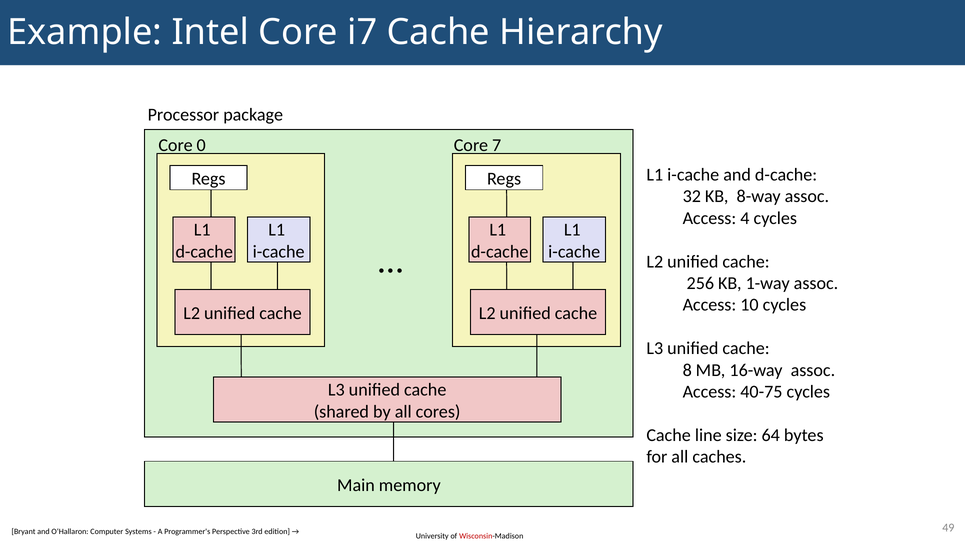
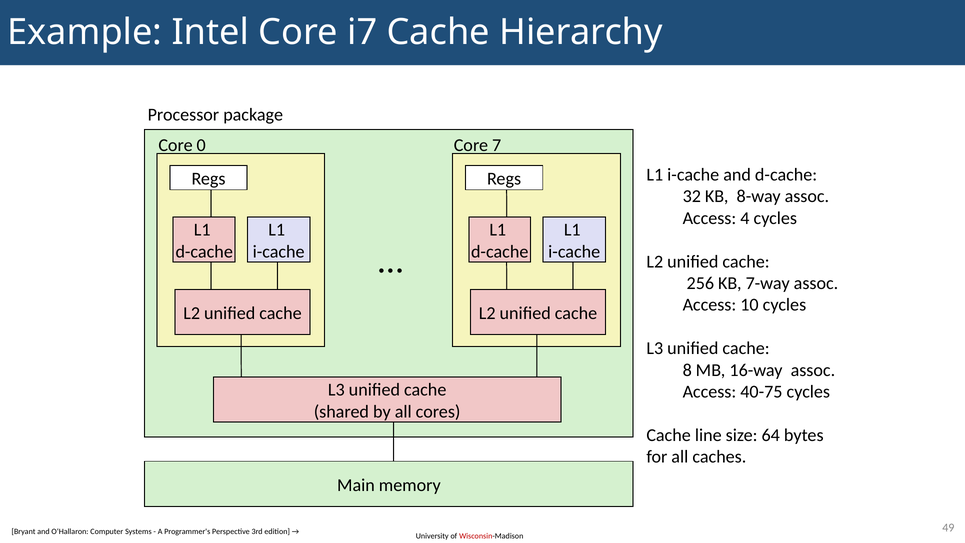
1-way: 1-way -> 7-way
